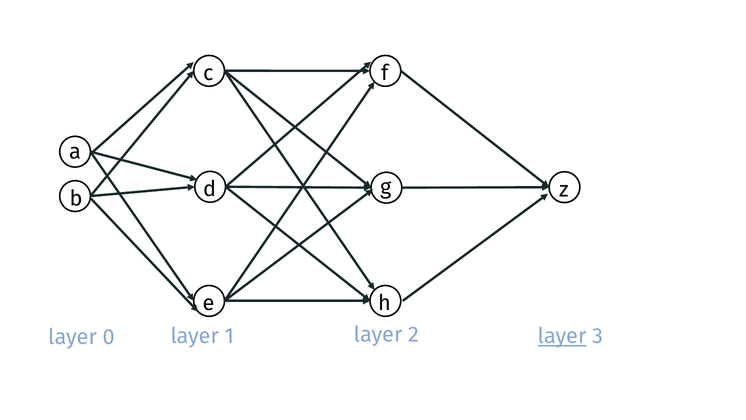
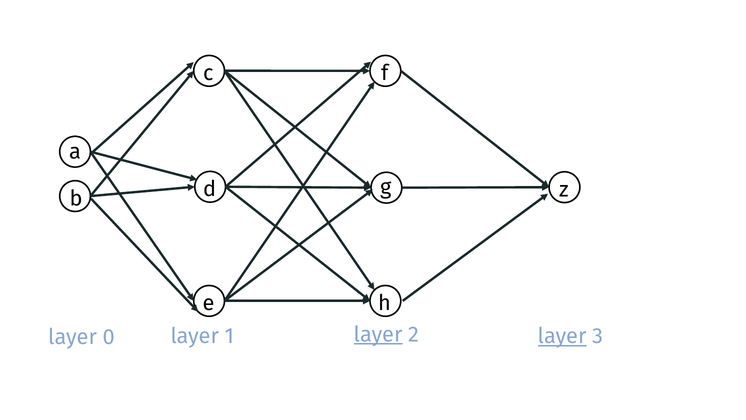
layer at (378, 334) underline: none -> present
